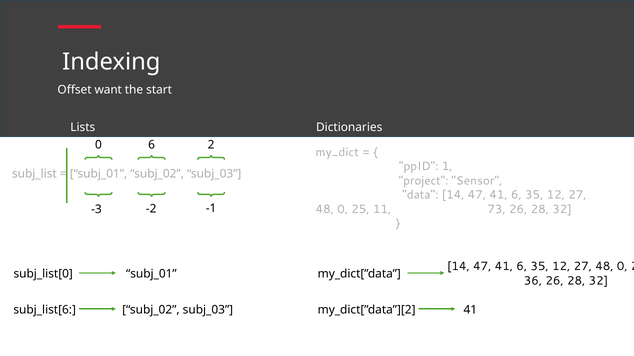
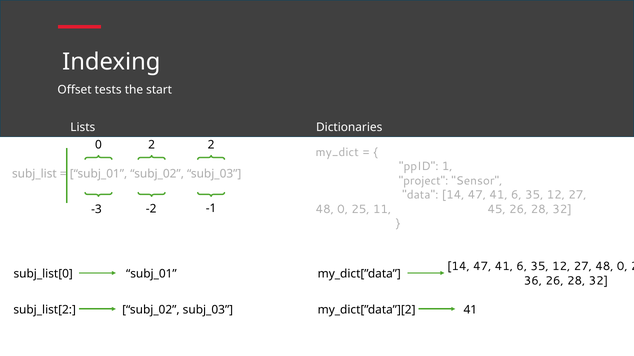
want: want -> tests
0 6: 6 -> 2
73: 73 -> 45
subj_list[6: subj_list[6 -> subj_list[2
